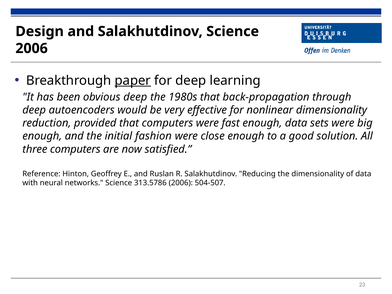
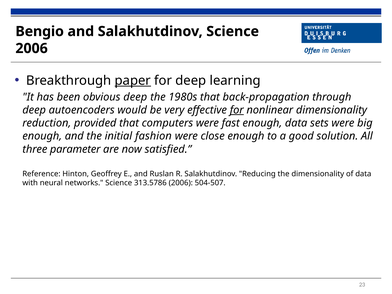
Design: Design -> Bengio
for at (237, 110) underline: none -> present
three computers: computers -> parameter
